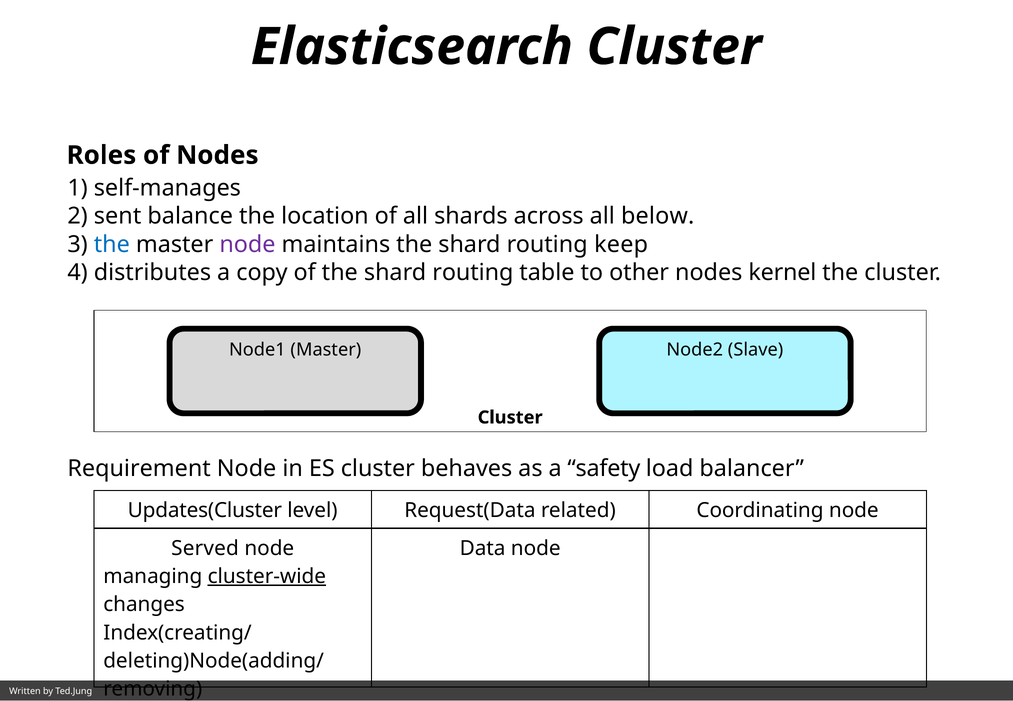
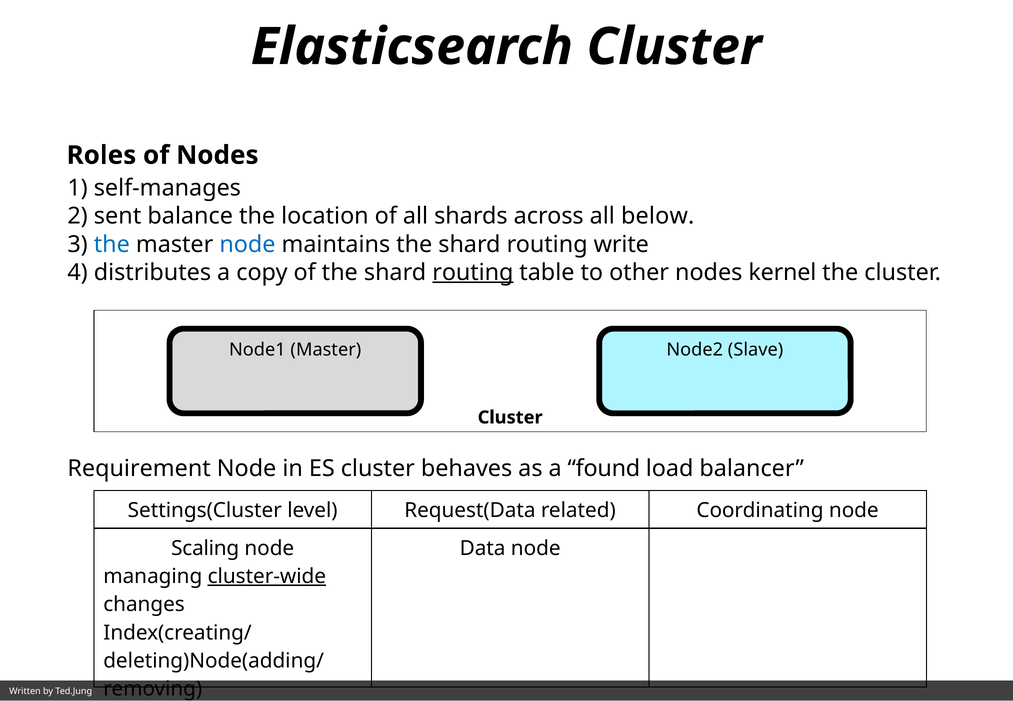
node at (247, 244) colour: purple -> blue
keep: keep -> write
routing at (473, 272) underline: none -> present
safety: safety -> found
Updates(Cluster: Updates(Cluster -> Settings(Cluster
Served: Served -> Scaling
